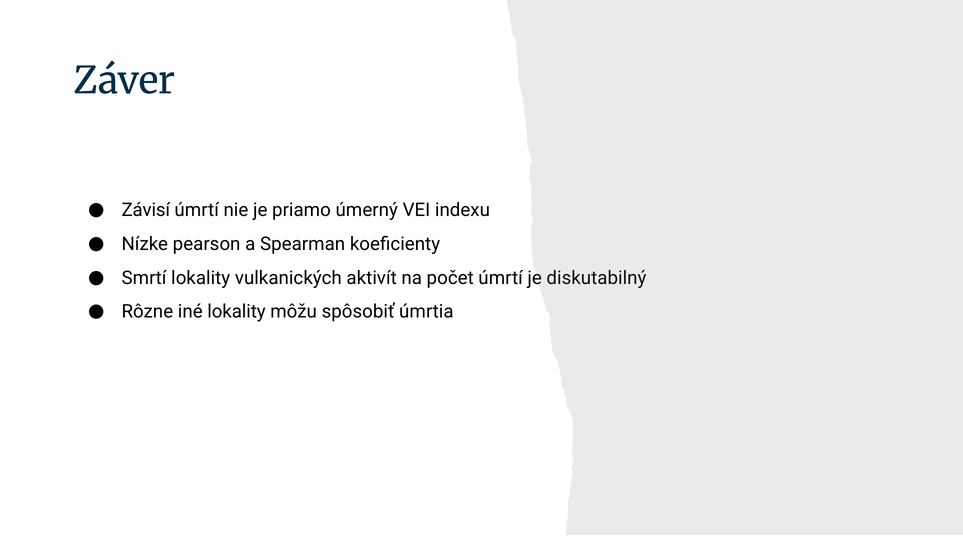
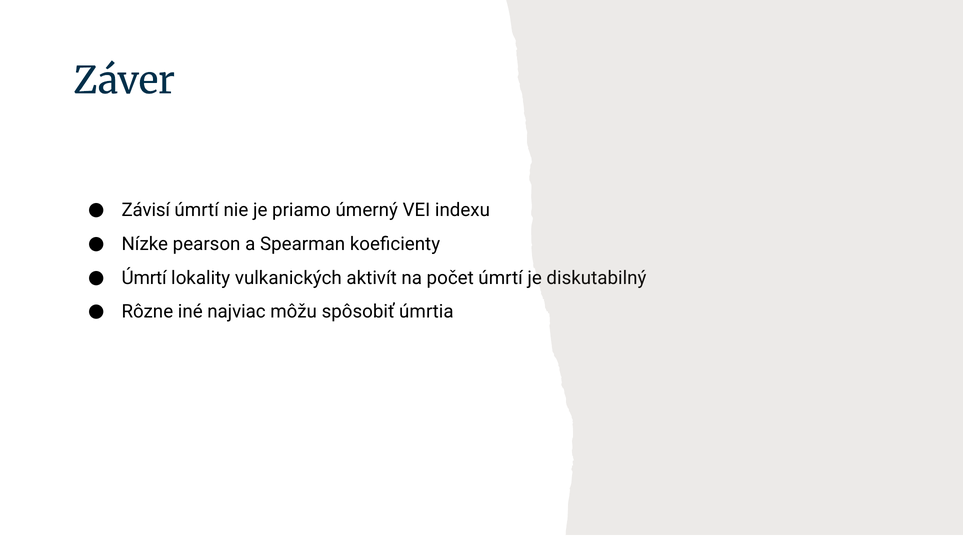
Smrtí at (144, 278): Smrtí -> Úmrtí
iné lokality: lokality -> najviac
